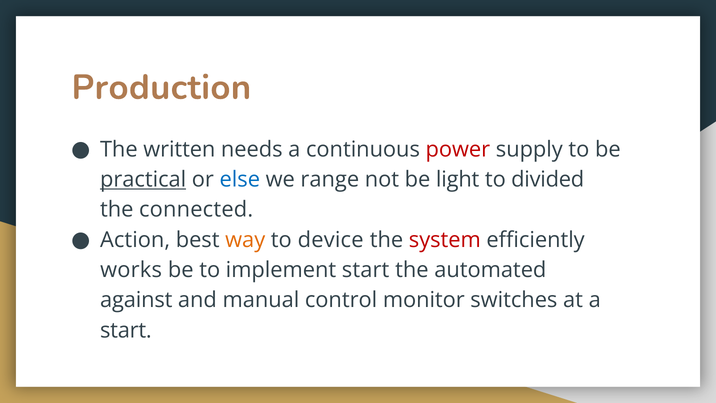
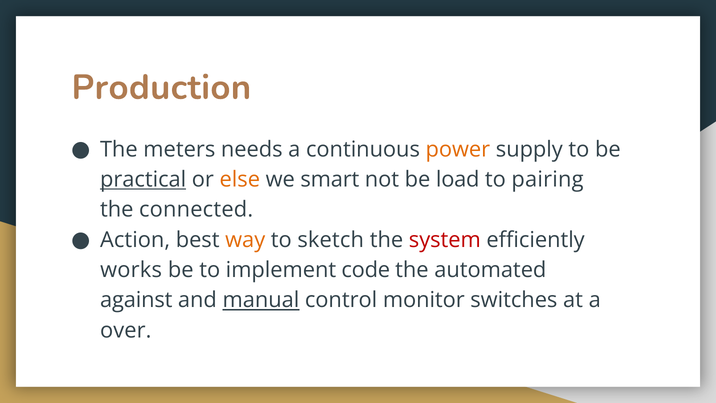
written: written -> meters
power colour: red -> orange
else colour: blue -> orange
range: range -> smart
light: light -> load
divided: divided -> pairing
device: device -> sketch
implement start: start -> code
manual underline: none -> present
start at (126, 330): start -> over
